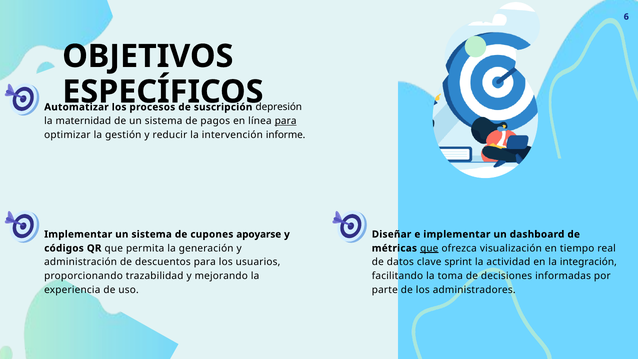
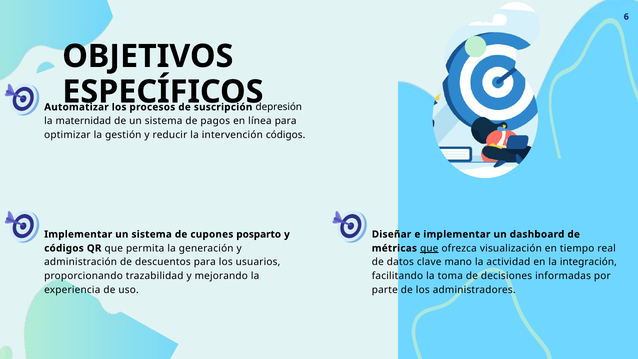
para at (286, 121) underline: present -> none
intervención informe: informe -> códigos
apoyarse: apoyarse -> posparto
sprint: sprint -> mano
